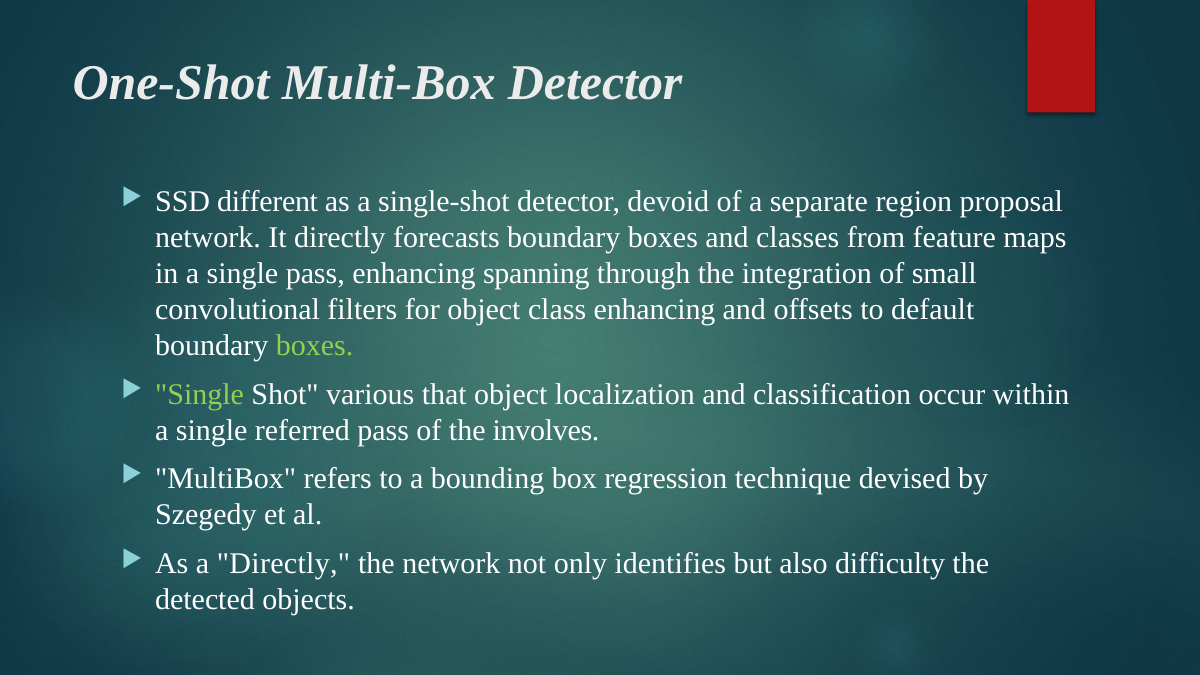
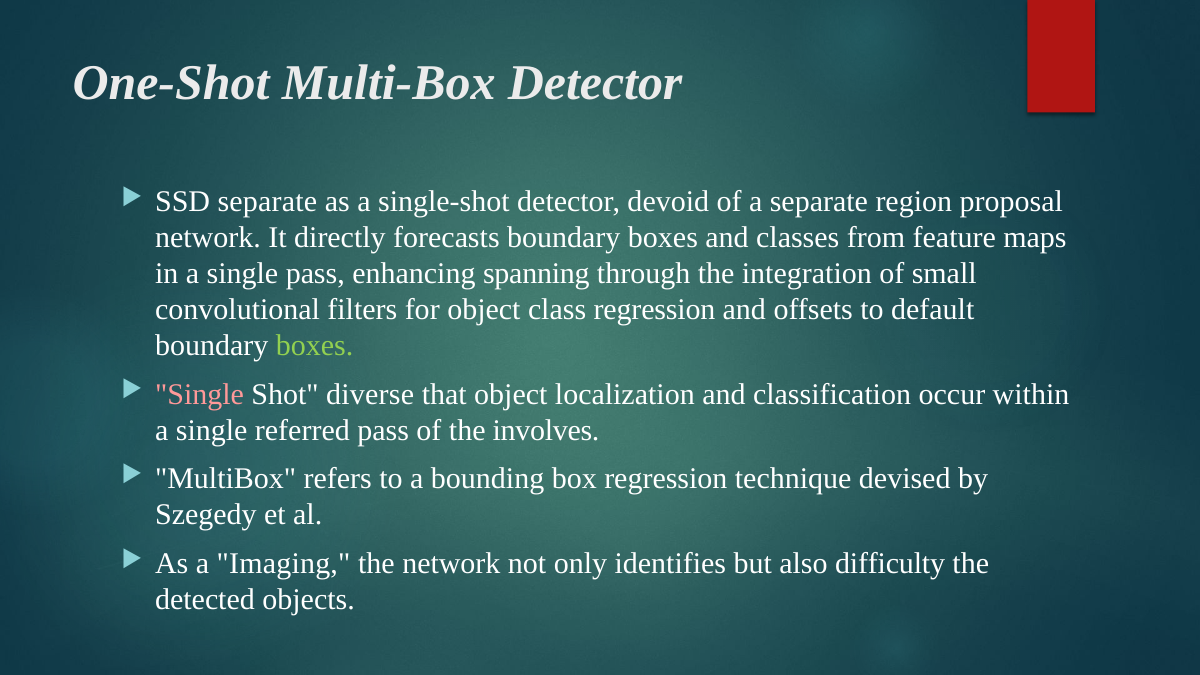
SSD different: different -> separate
class enhancing: enhancing -> regression
Single at (200, 394) colour: light green -> pink
various: various -> diverse
a Directly: Directly -> Imaging
